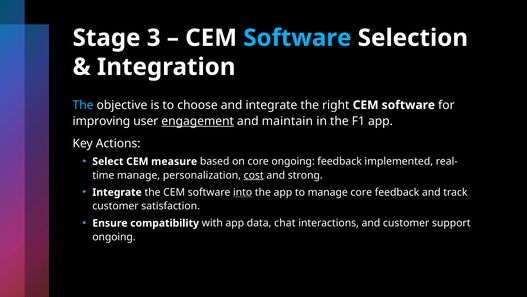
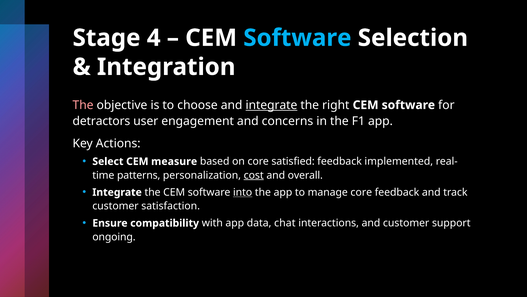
3: 3 -> 4
The at (83, 105) colour: light blue -> pink
integrate at (271, 105) underline: none -> present
improving: improving -> detractors
engagement underline: present -> none
maintain: maintain -> concerns
core ongoing: ongoing -> satisfied
manage at (139, 175): manage -> patterns
strong: strong -> overall
